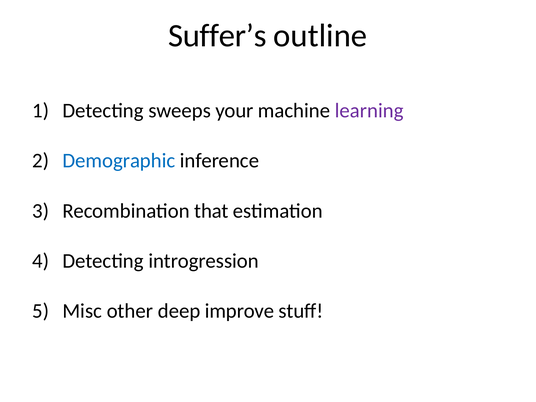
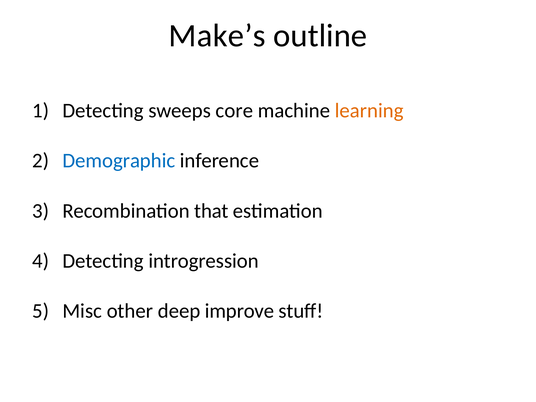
Suffer’s: Suffer’s -> Make’s
your: your -> core
learning colour: purple -> orange
